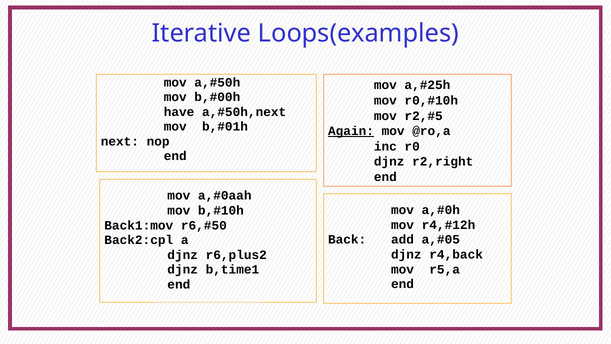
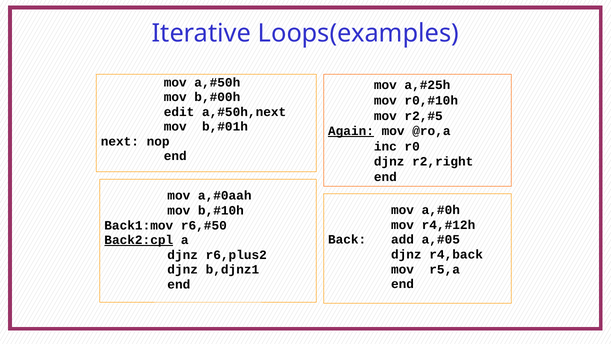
have: have -> edit
Back2:cpl underline: none -> present
b,time1: b,time1 -> b,djnz1
